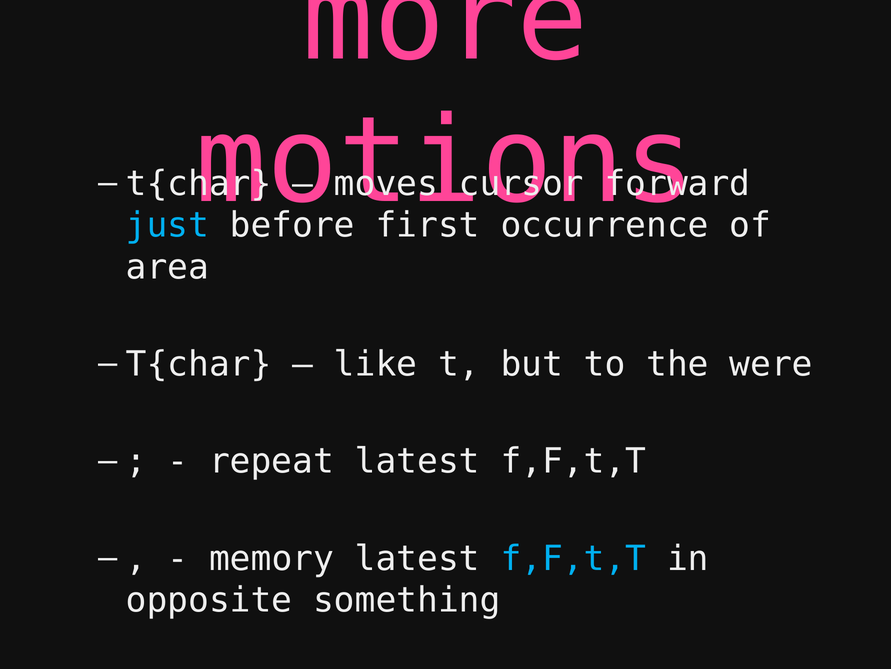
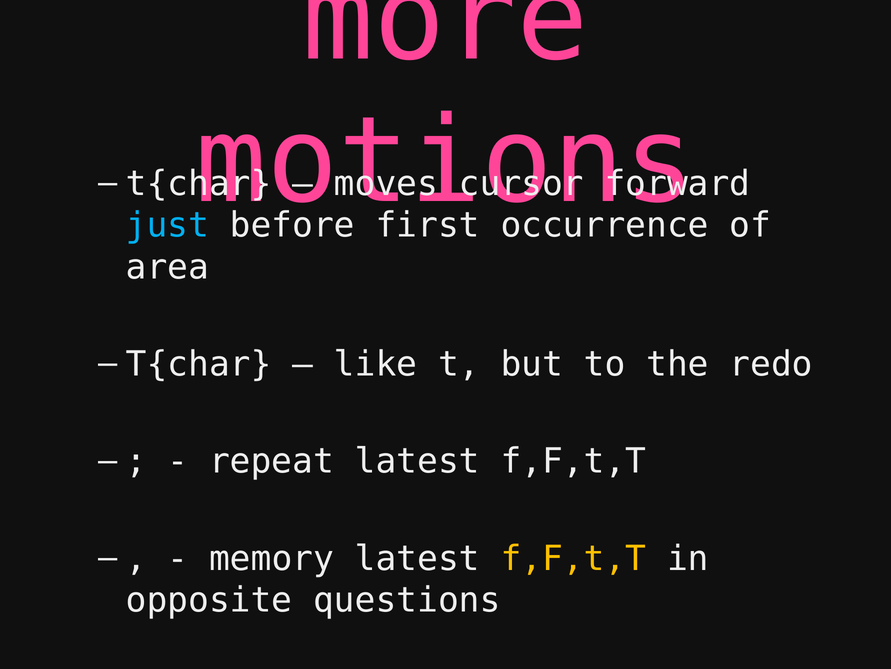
were: were -> redo
f,F,t,T at (573, 558) colour: light blue -> yellow
something: something -> questions
